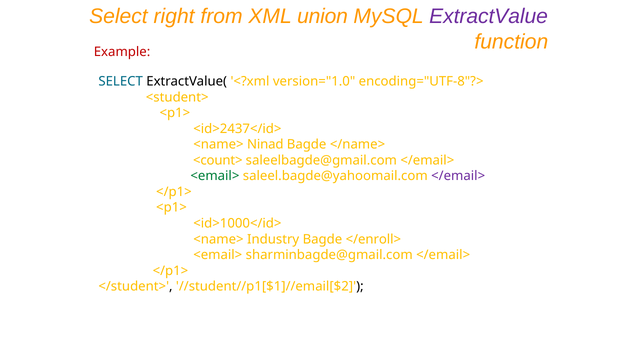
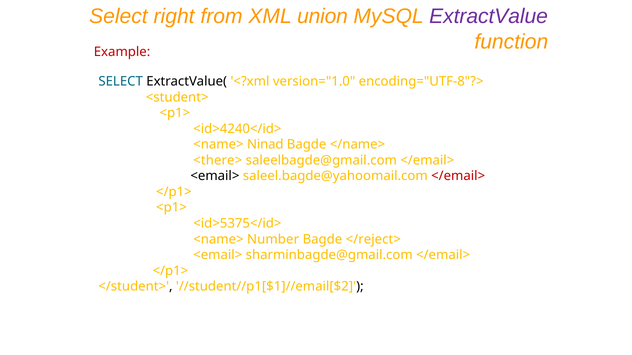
<id>2437</id>: <id>2437</id> -> <id>4240</id>
<count>: <count> -> <there>
<email> at (215, 176) colour: green -> black
</email> at (458, 176) colour: purple -> red
<id>1000</id>: <id>1000</id> -> <id>5375</id>
Industry: Industry -> Number
</enroll>: </enroll> -> </reject>
